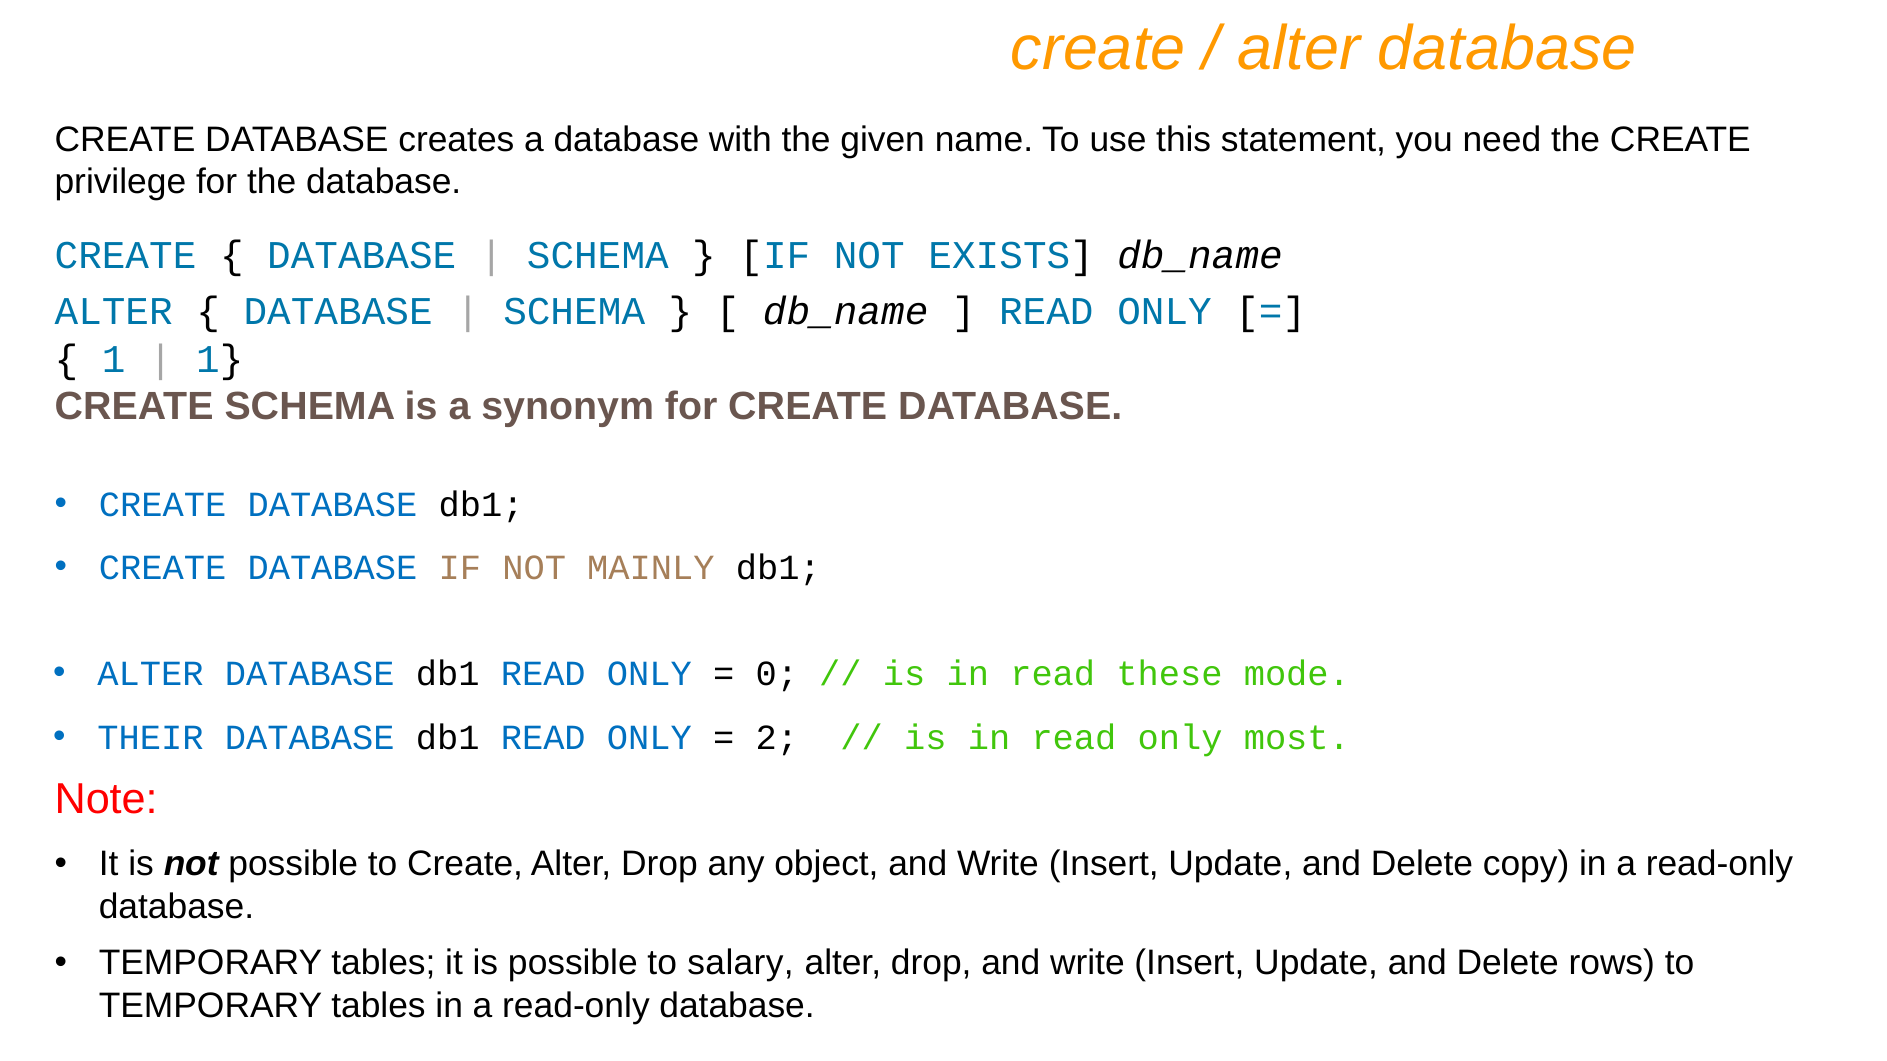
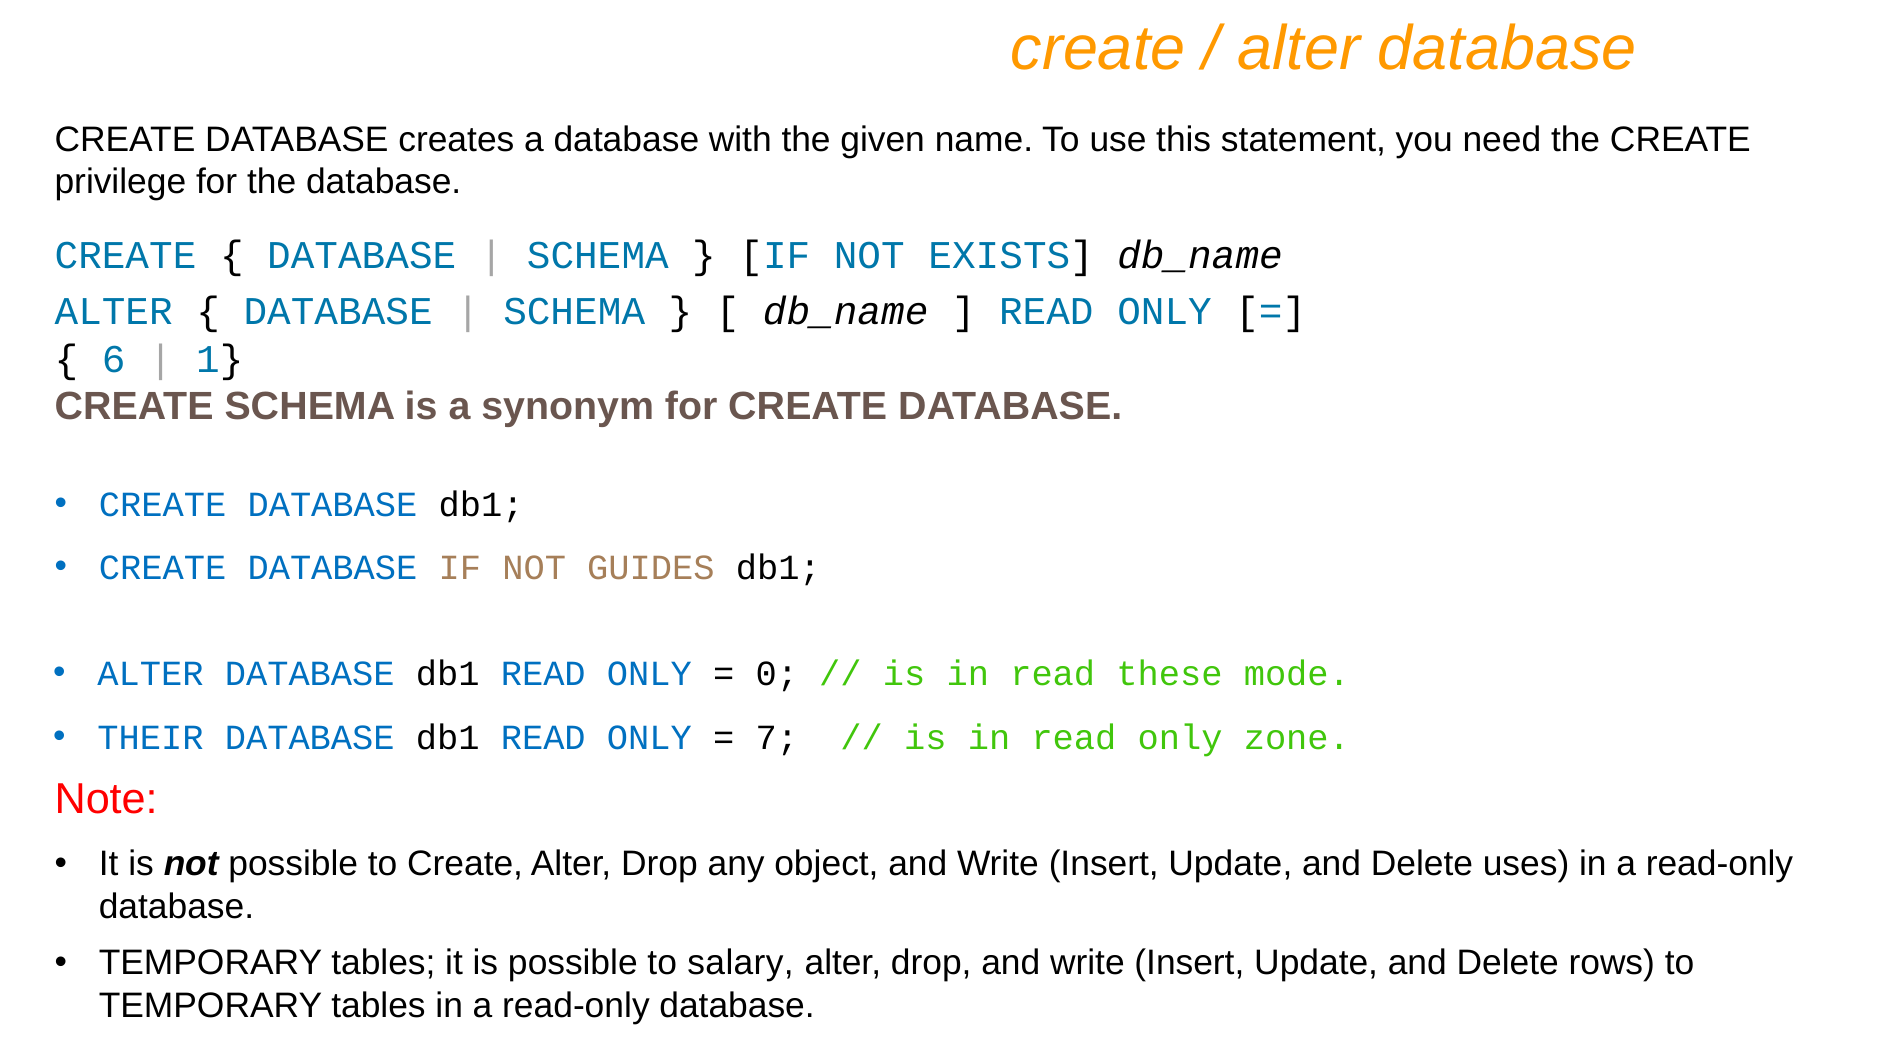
1 at (114, 359): 1 -> 6
MAINLY: MAINLY -> GUIDES
2: 2 -> 7
most: most -> zone
copy: copy -> uses
